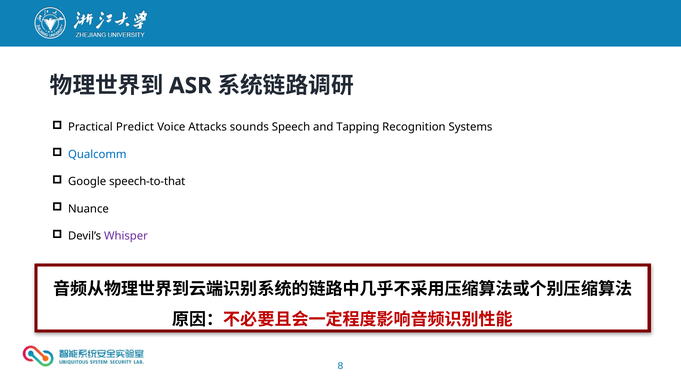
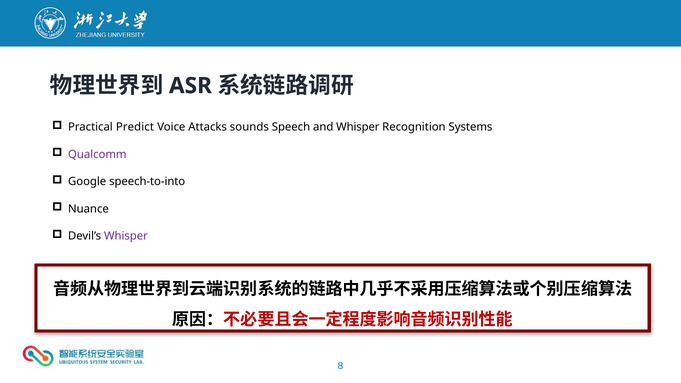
and Tapping: Tapping -> Whisper
Qualcomm colour: blue -> purple
speech-to-that: speech-to-that -> speech-to-into
